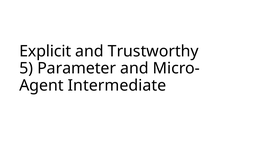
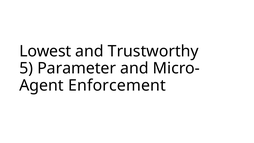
Explicit: Explicit -> Lowest
Intermediate: Intermediate -> Enforcement
